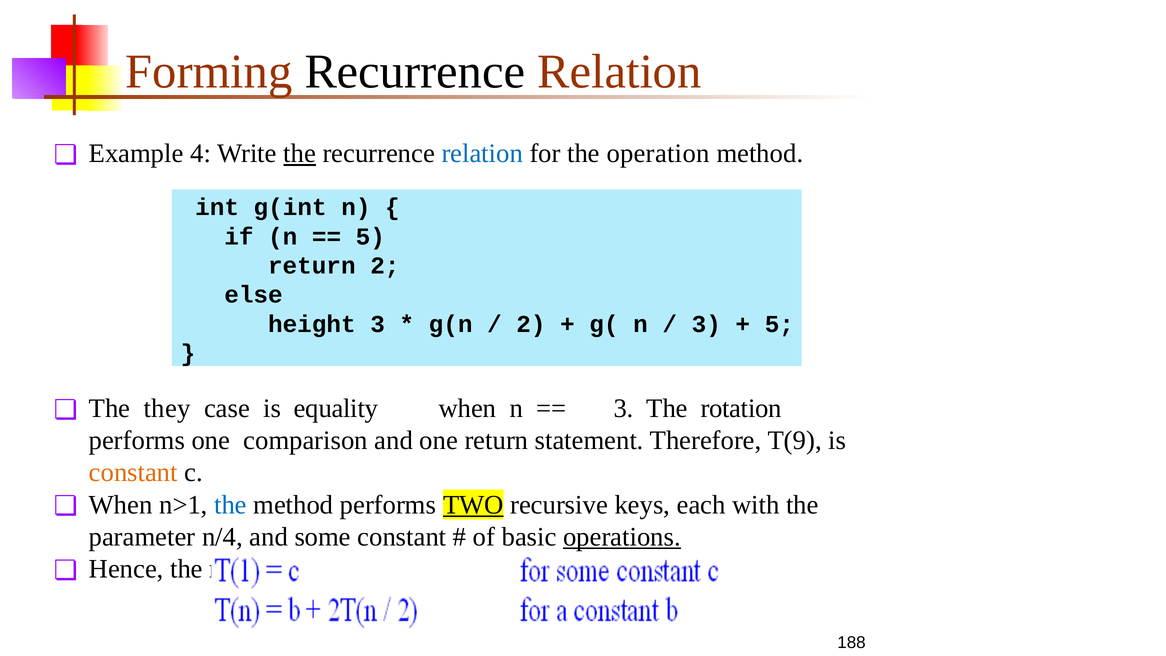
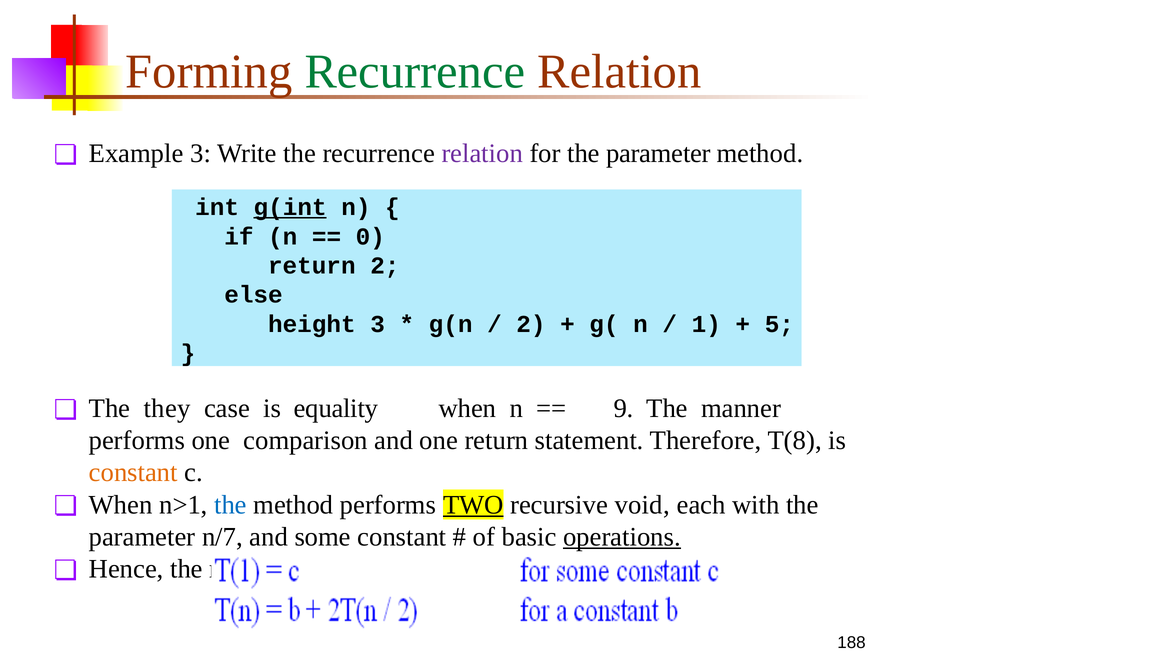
Recurrence at (415, 72) colour: black -> green
Example 4: 4 -> 3
the at (300, 153) underline: present -> none
relation at (482, 153) colour: blue -> purple
for the operation: operation -> parameter
g(int underline: none -> present
5 at (370, 236): 5 -> 0
3 at (706, 324): 3 -> 1
3 at (624, 408): 3 -> 9
rotation: rotation -> manner
T(9: T(9 -> T(8
keys: keys -> void
n/4: n/4 -> n/7
